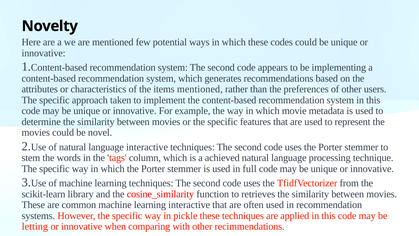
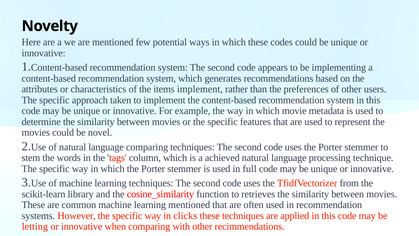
items mentioned: mentioned -> implement
language interactive: interactive -> comparing
learning interactive: interactive -> mentioned
pickle: pickle -> clicks
